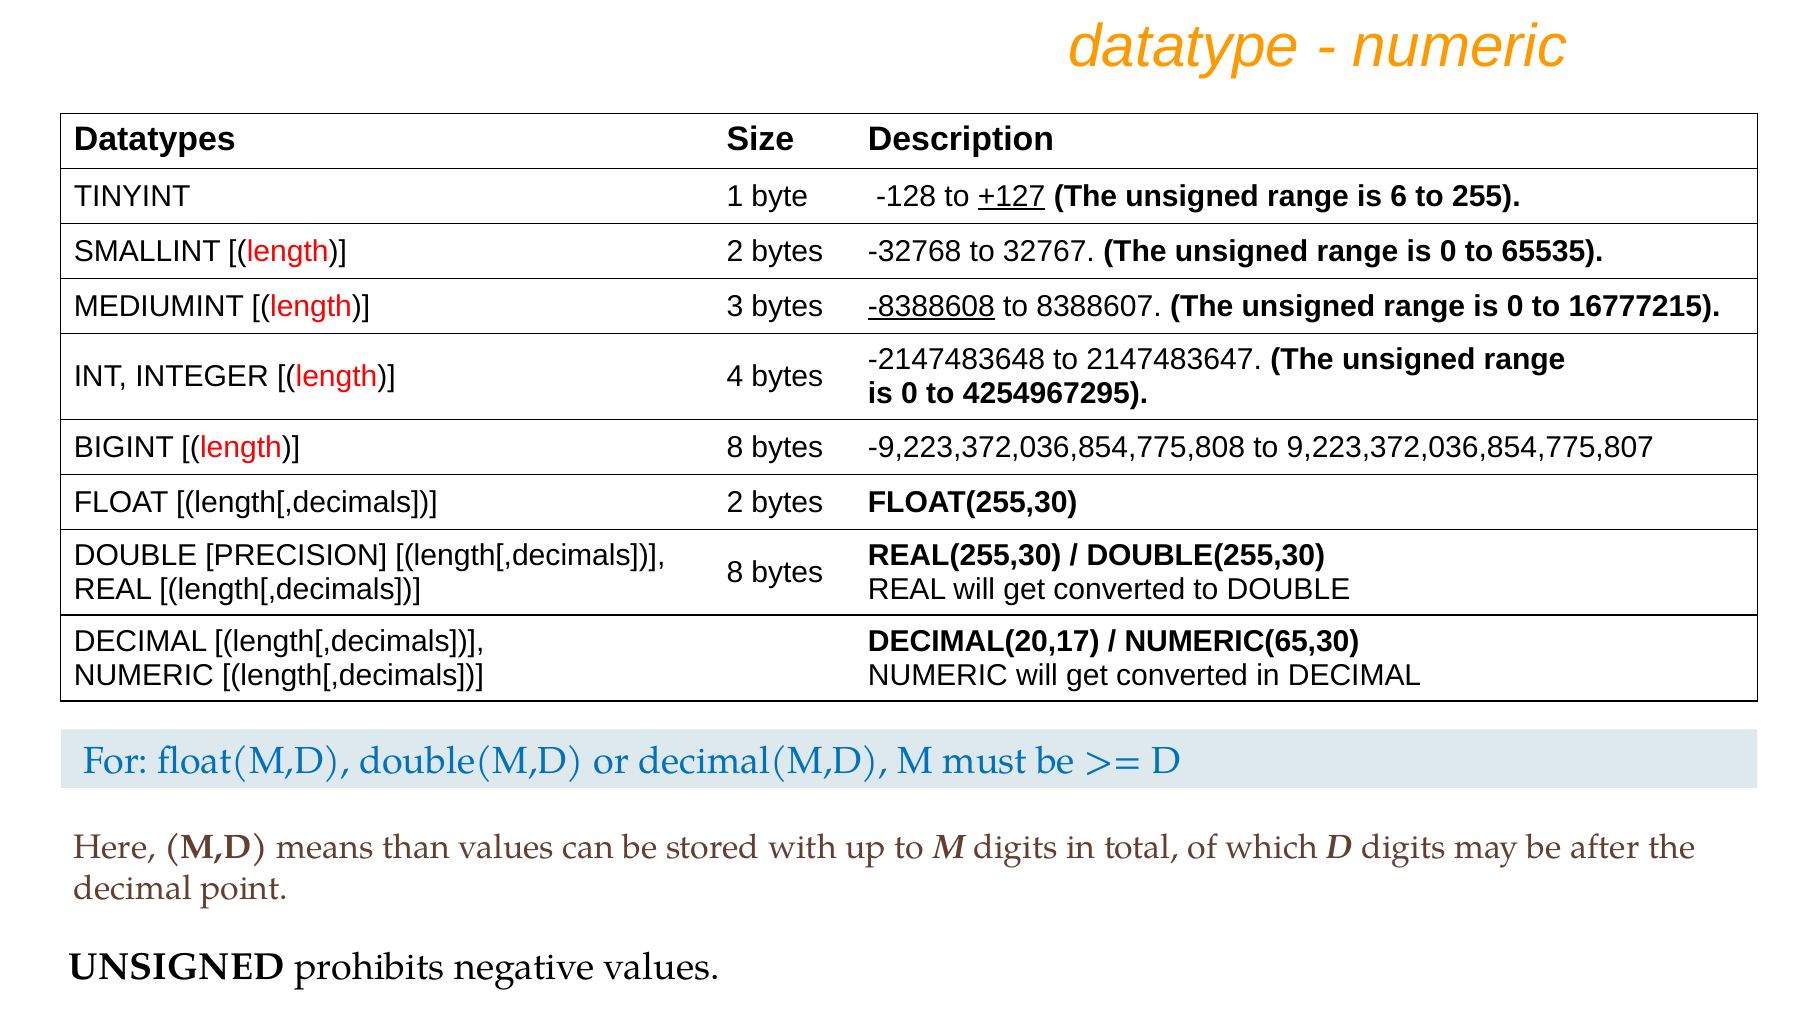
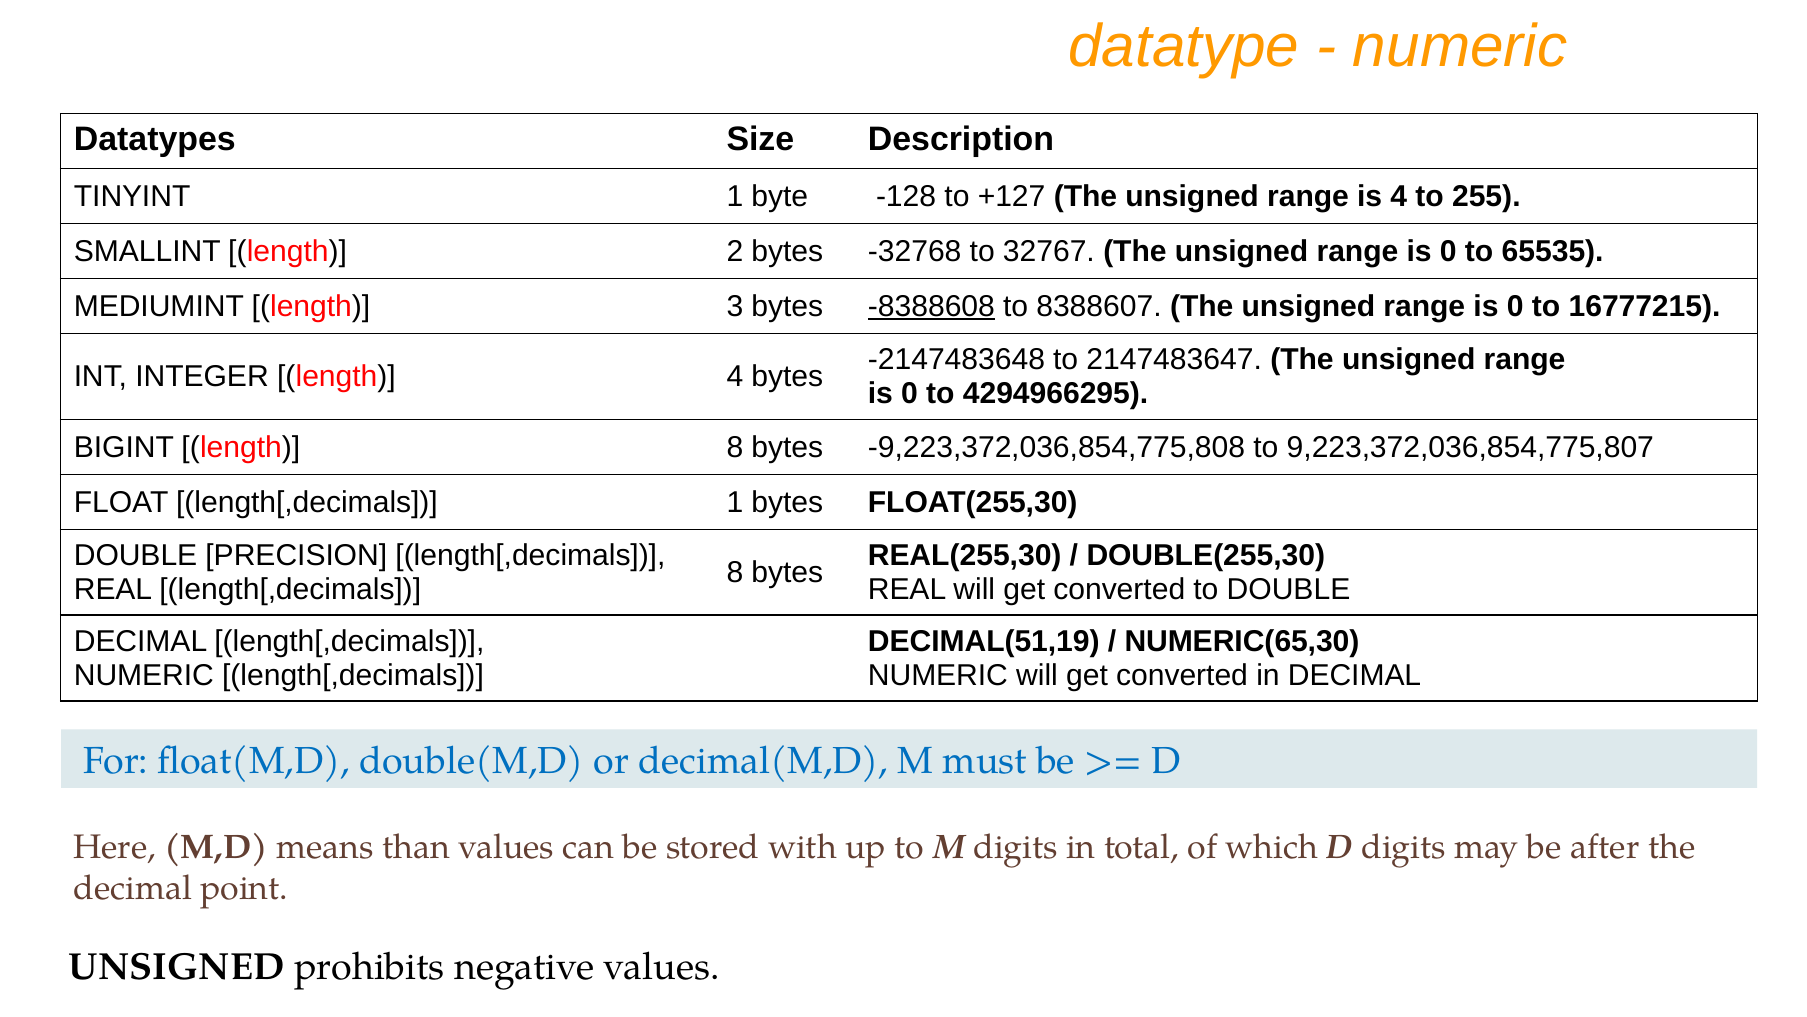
+127 underline: present -> none
is 6: 6 -> 4
4254967295: 4254967295 -> 4294966295
length[,decimals 2: 2 -> 1
DECIMAL(20,17: DECIMAL(20,17 -> DECIMAL(51,19
